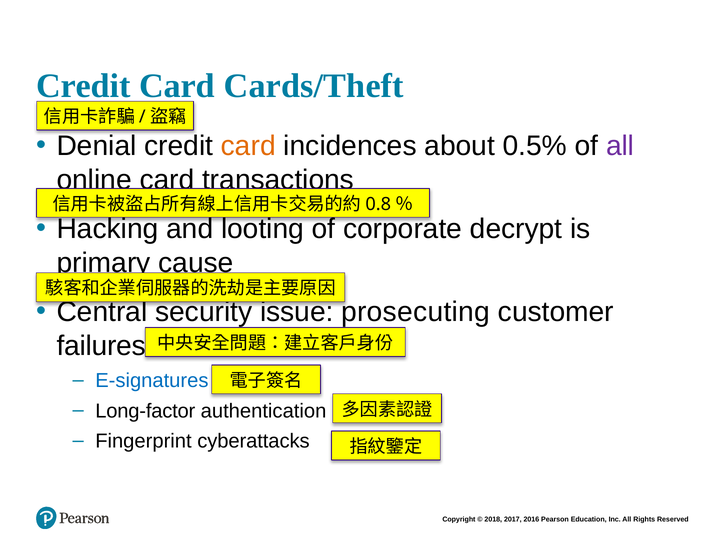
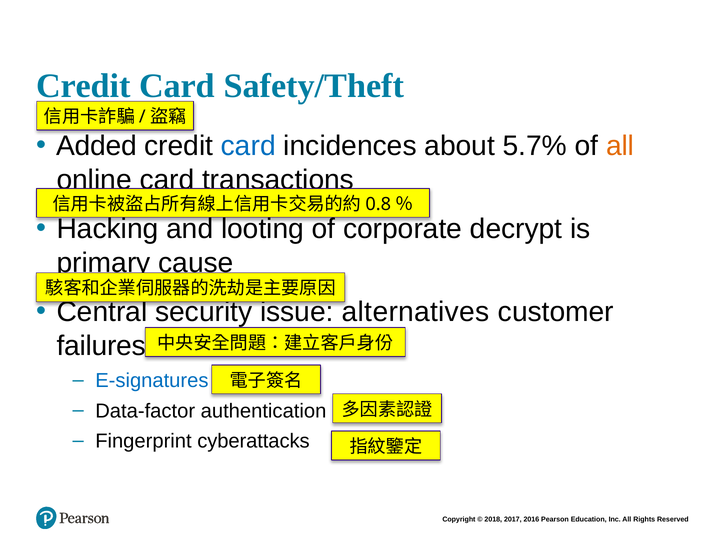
Cards/Theft: Cards/Theft -> Safety/Theft
Denial: Denial -> Added
card at (248, 146) colour: orange -> blue
0.5%: 0.5% -> 5.7%
all at (620, 146) colour: purple -> orange
prosecuting: prosecuting -> alternatives
Long-factor: Long-factor -> Data-factor
